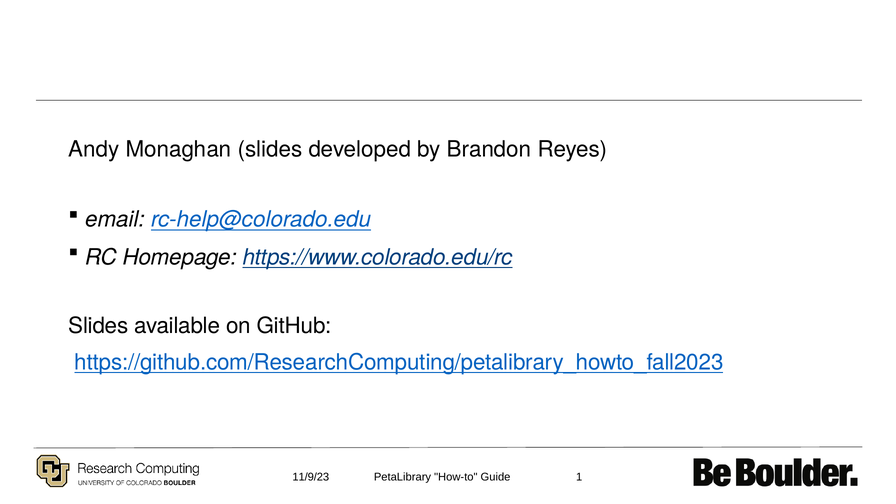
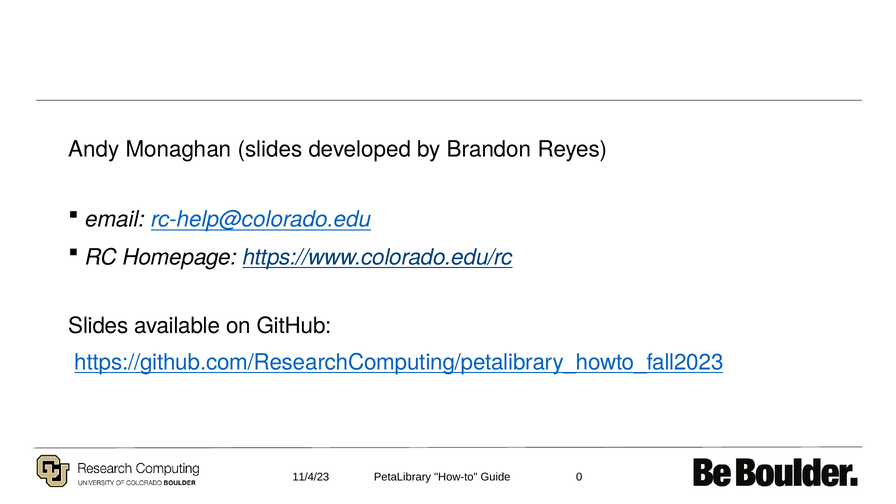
11/9/23: 11/9/23 -> 11/4/23
1: 1 -> 0
